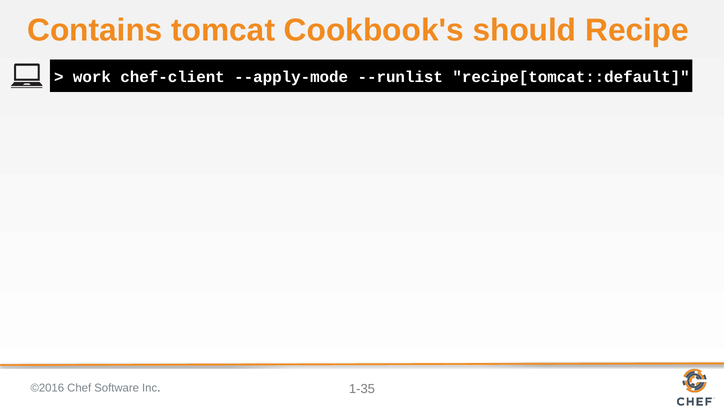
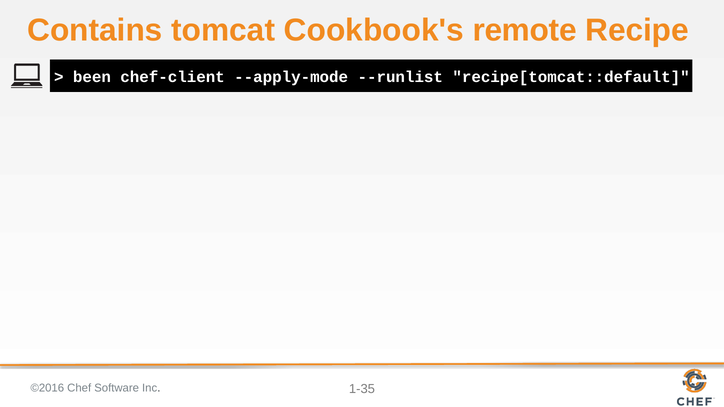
should: should -> remote
work: work -> been
